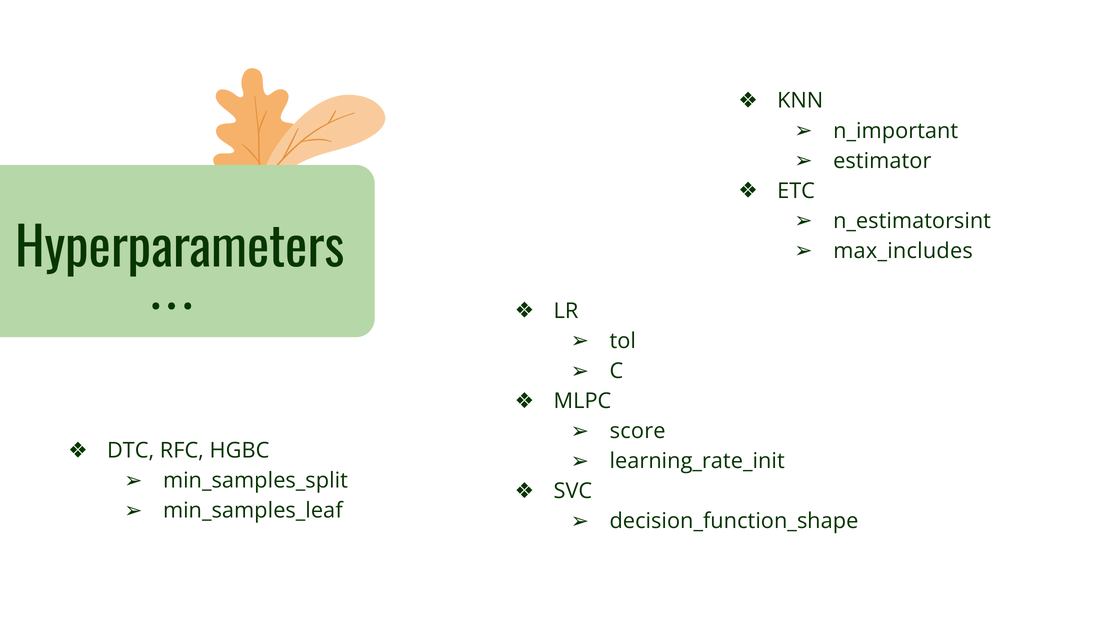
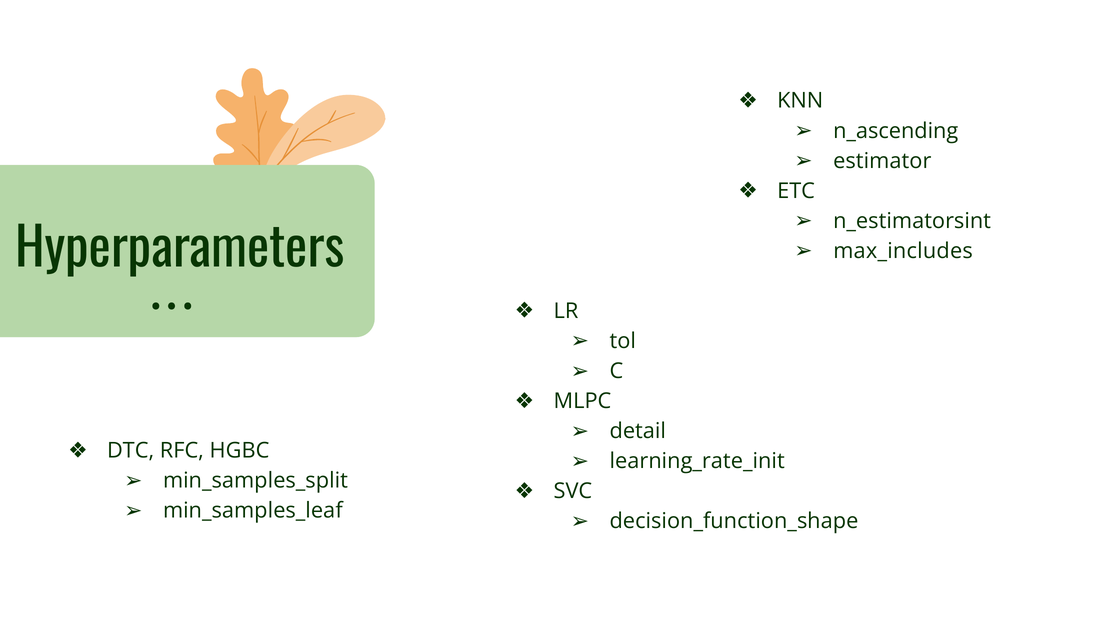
n_important: n_important -> n_ascending
score: score -> detail
